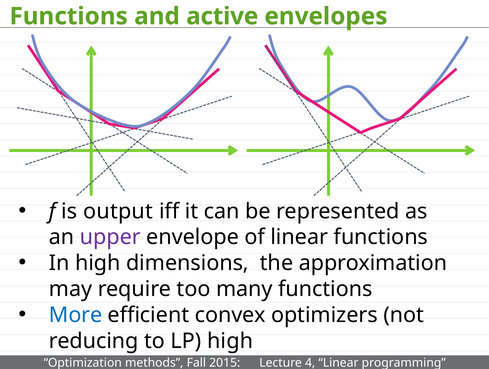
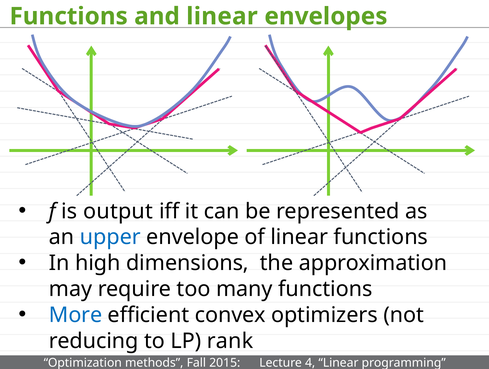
and active: active -> linear
upper colour: purple -> blue
LP high: high -> rank
